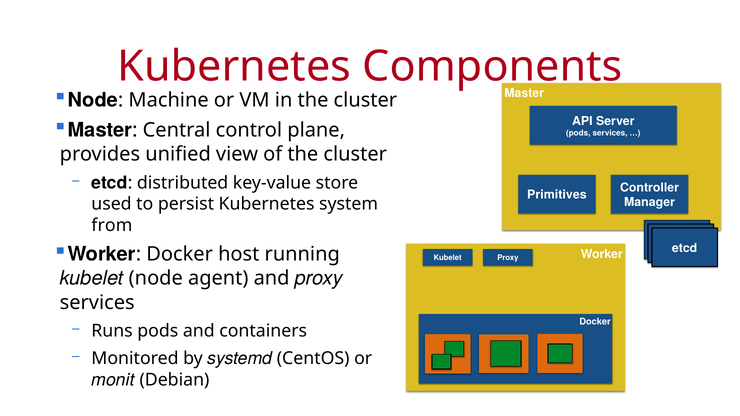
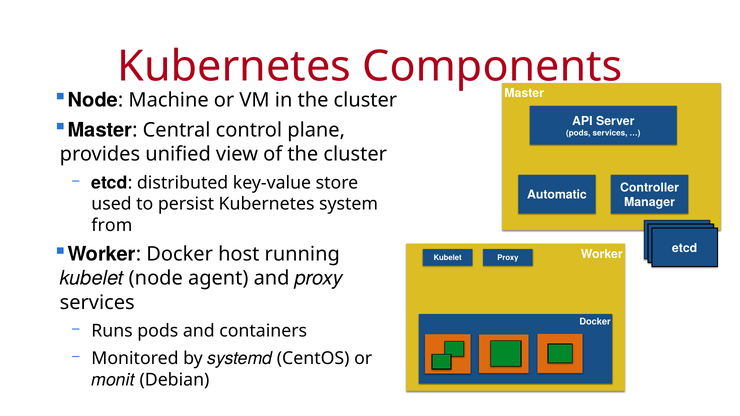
Primitives: Primitives -> Automatic
